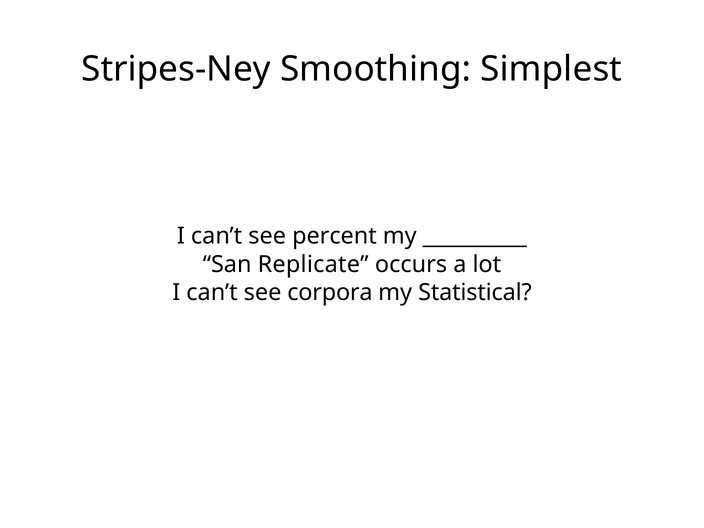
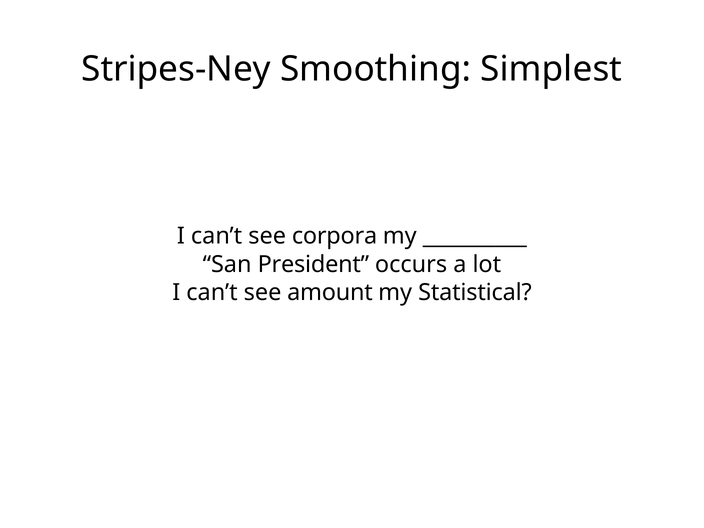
percent: percent -> corpora
Replicate: Replicate -> President
corpora: corpora -> amount
